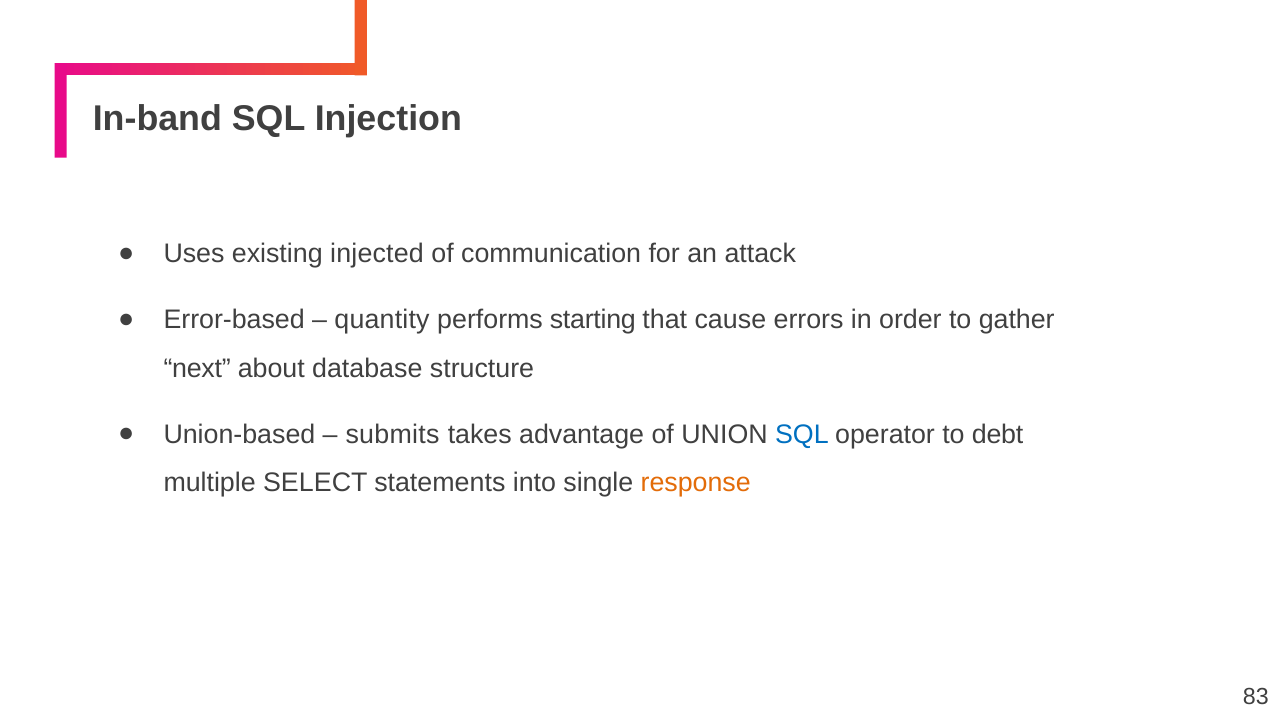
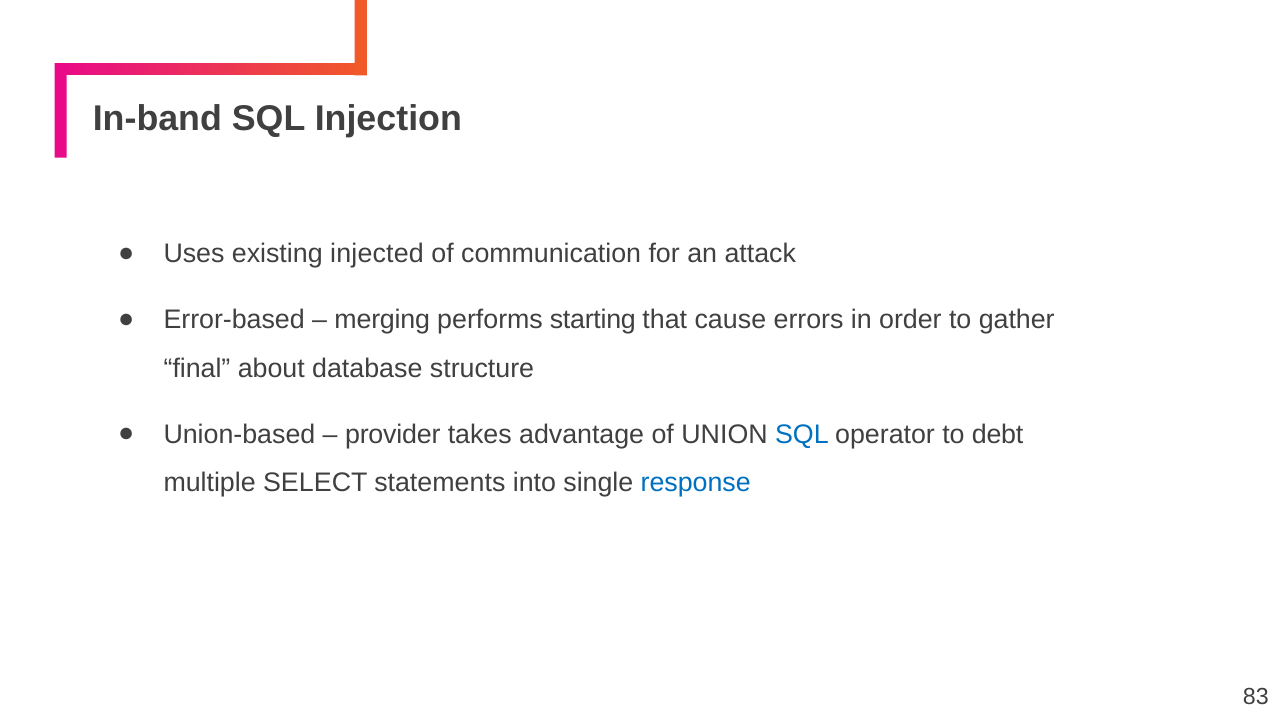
quantity: quantity -> merging
next: next -> final
submits: submits -> provider
response colour: orange -> blue
